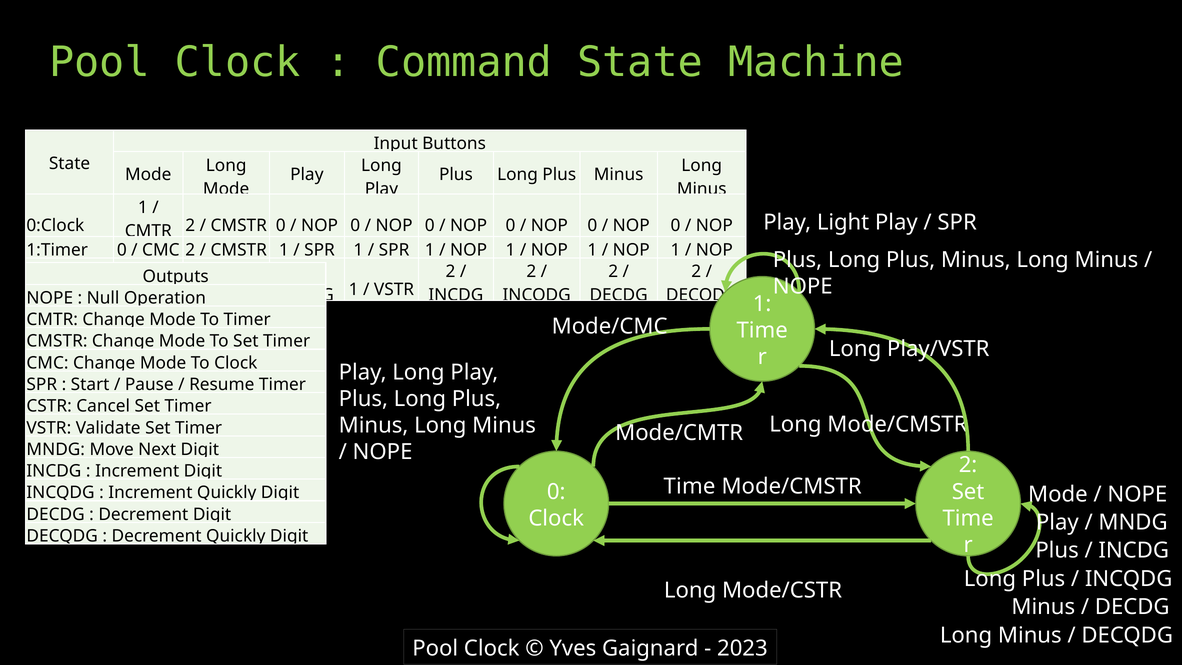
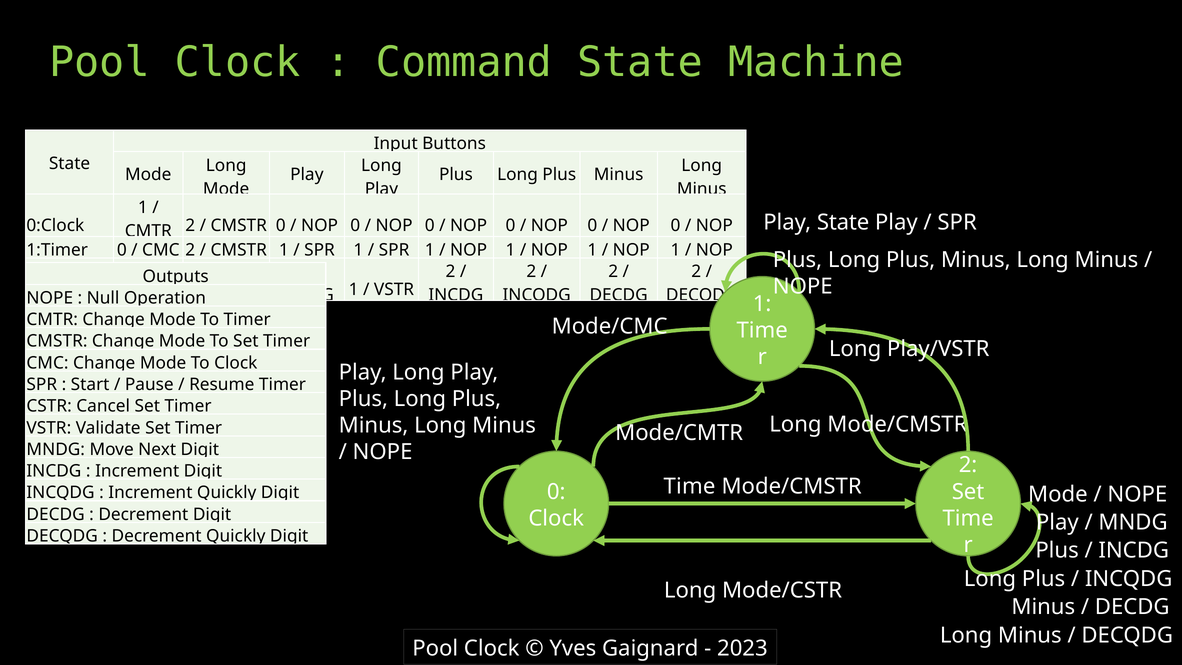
Play Light: Light -> State
